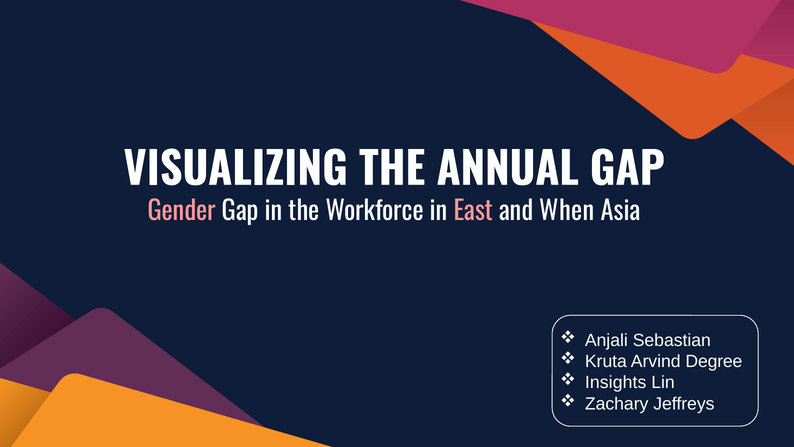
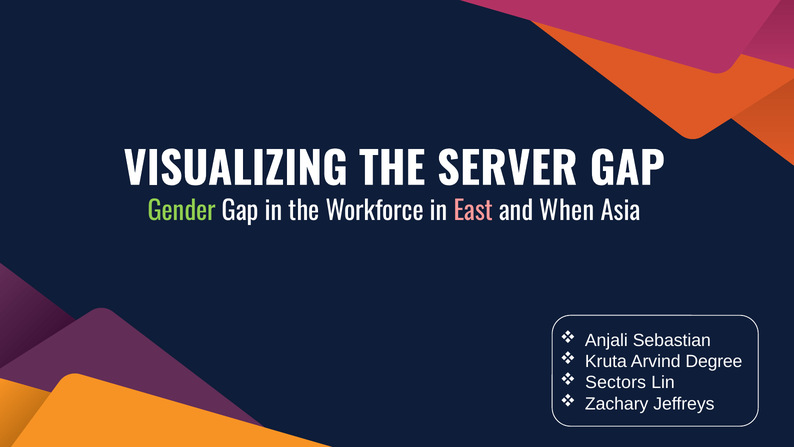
ANNUAL: ANNUAL -> SERVER
Gender colour: pink -> light green
Insights: Insights -> Sectors
